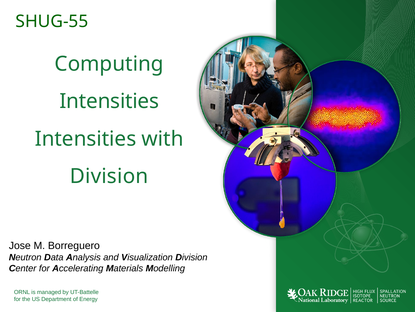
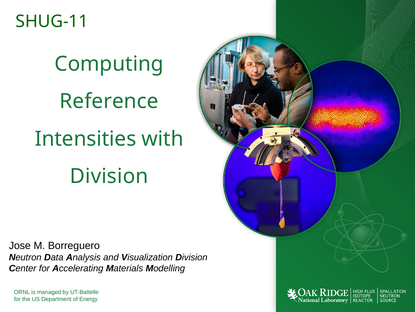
SHUG-55: SHUG-55 -> SHUG-11
Intensities at (109, 101): Intensities -> Reference
